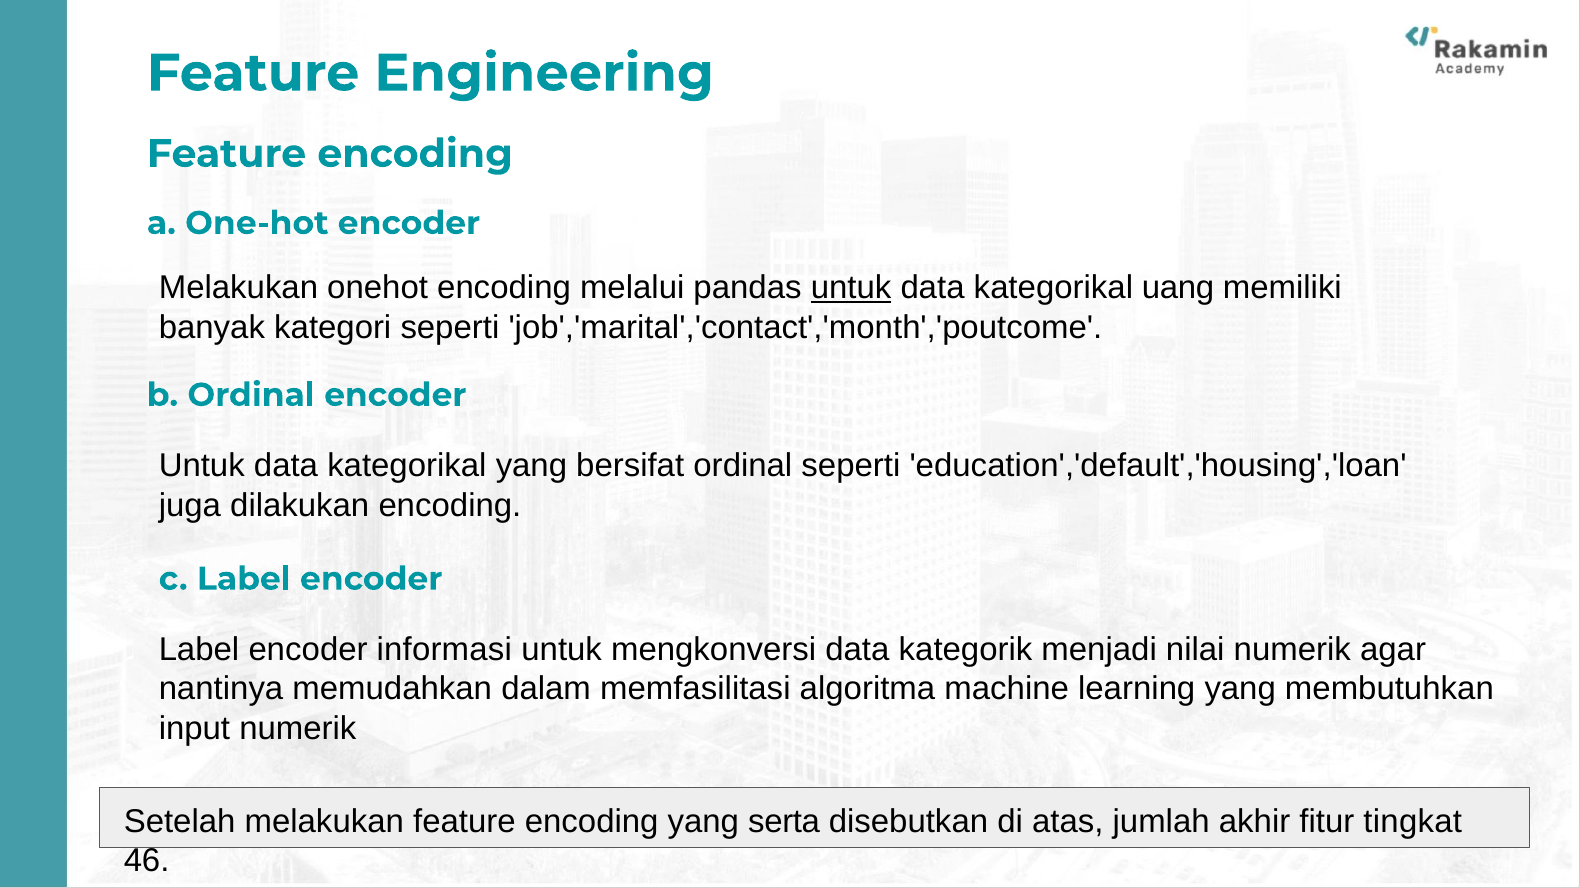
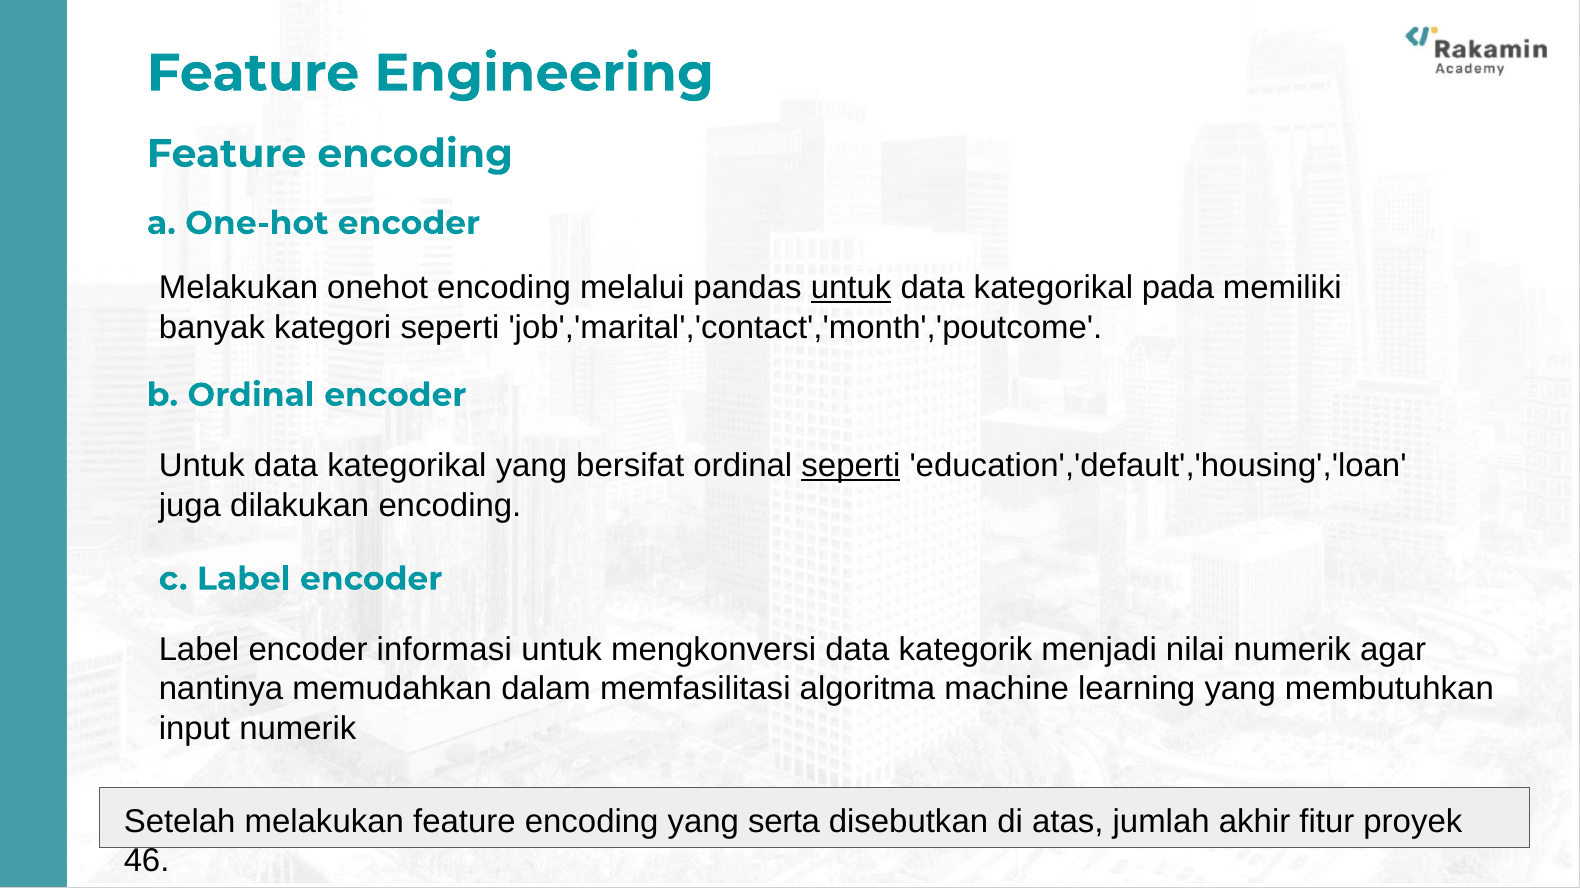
uang: uang -> pada
seperti at (851, 466) underline: none -> present
tingkat: tingkat -> proyek
